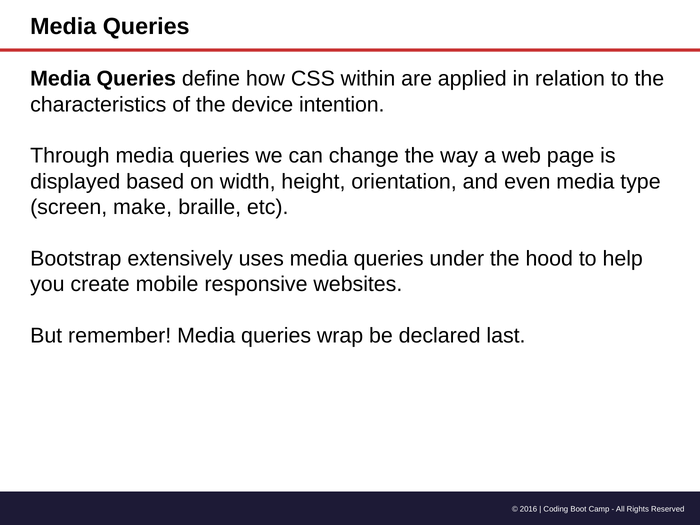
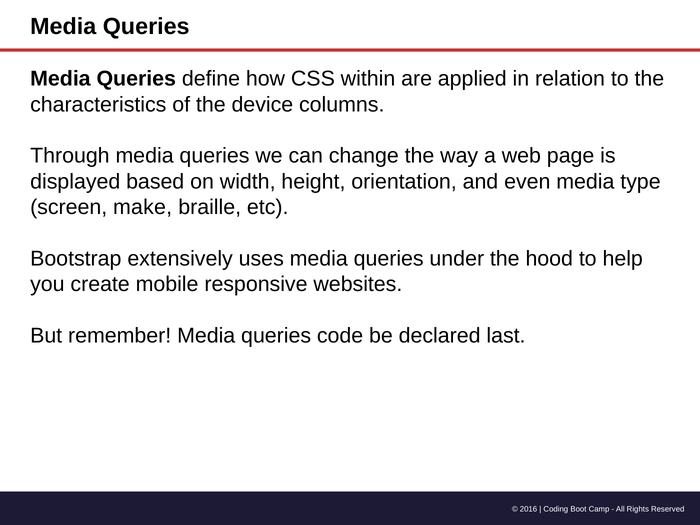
intention: intention -> columns
wrap: wrap -> code
